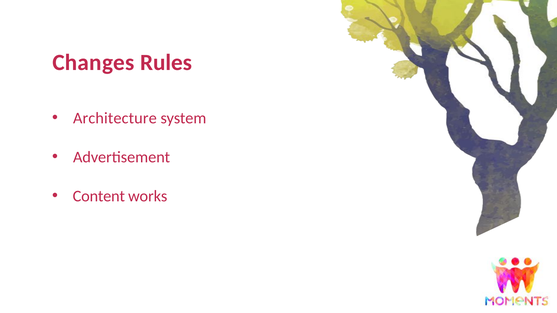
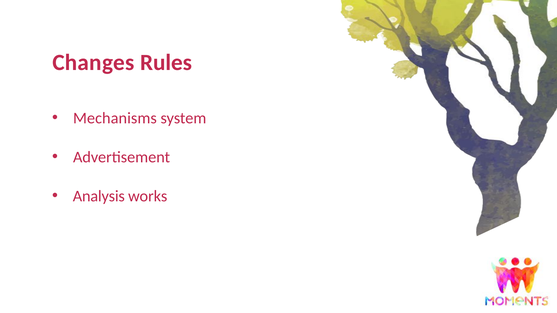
Architecture: Architecture -> Mechanisms
Content: Content -> Analysis
